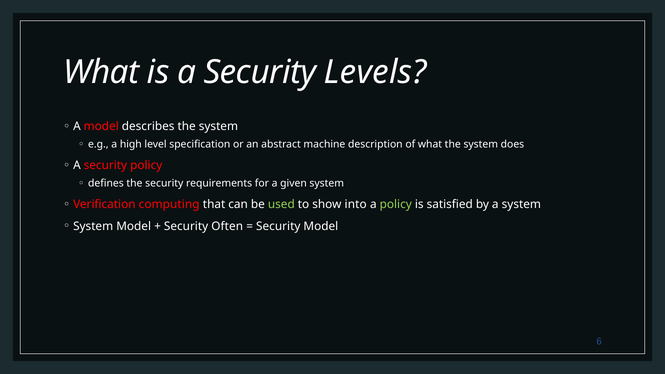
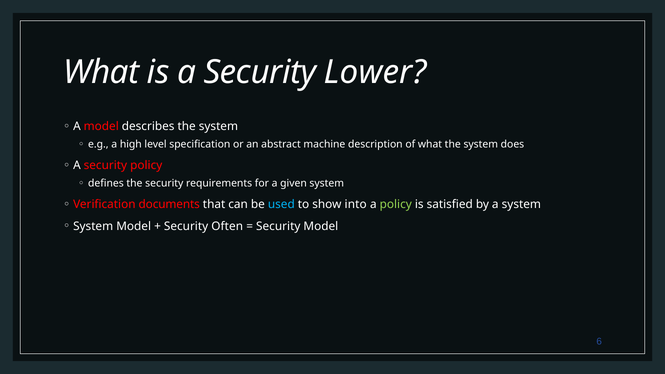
Levels: Levels -> Lower
computing: computing -> documents
used colour: light green -> light blue
